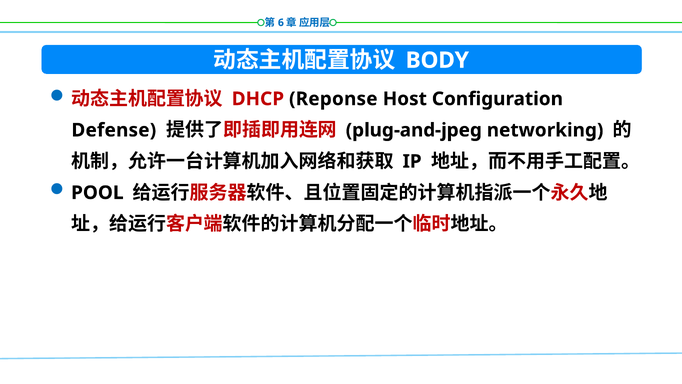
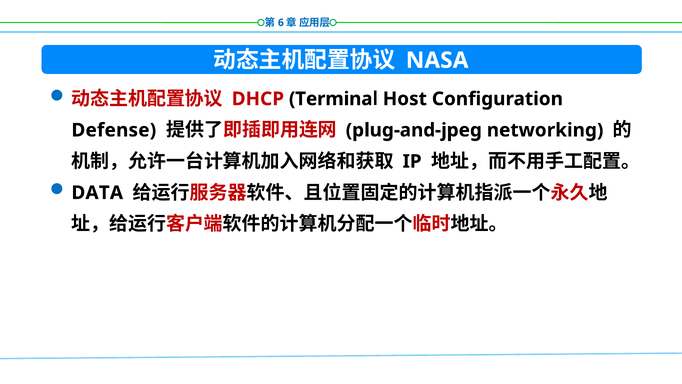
BODY: BODY -> NASA
Reponse: Reponse -> Terminal
POOL: POOL -> DATA
